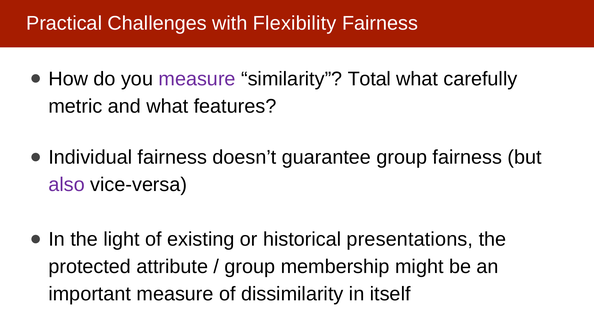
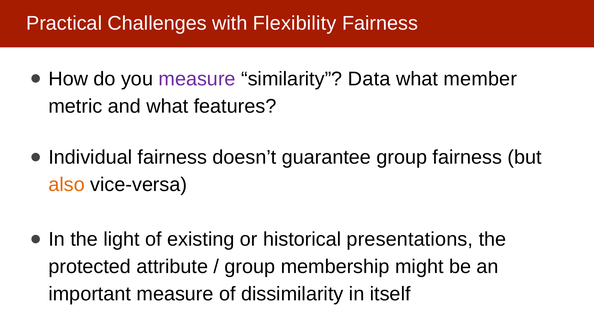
Total: Total -> Data
carefully: carefully -> member
also colour: purple -> orange
